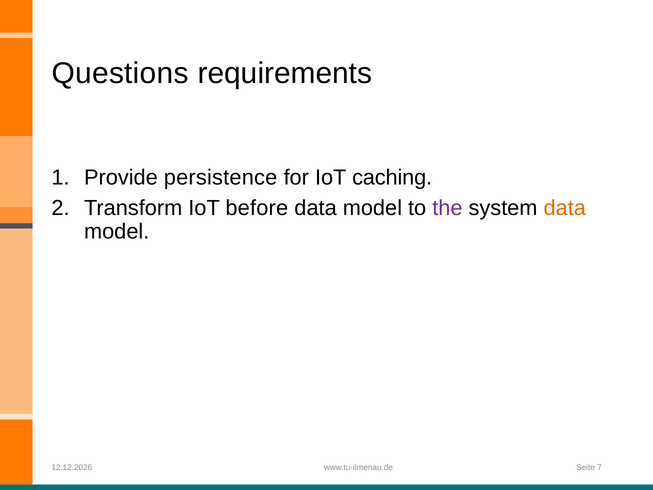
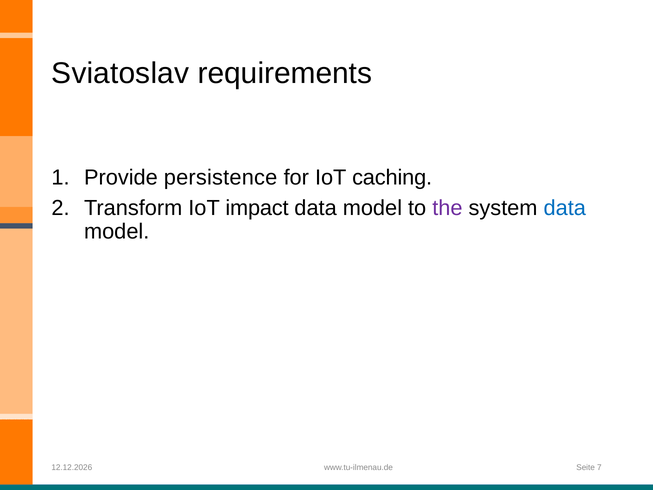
Questions: Questions -> Sviatoslav
before: before -> impact
data at (565, 208) colour: orange -> blue
